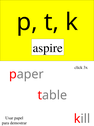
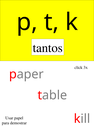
aspire: aspire -> tantos
